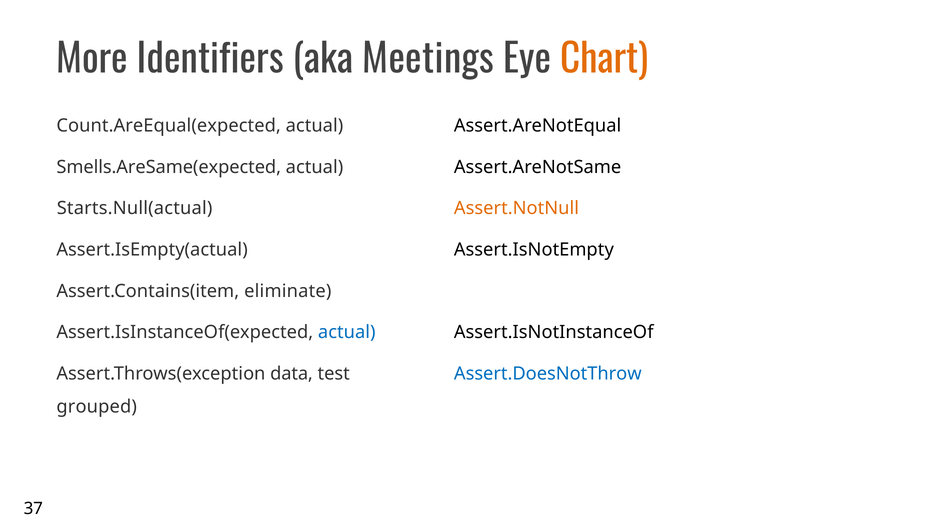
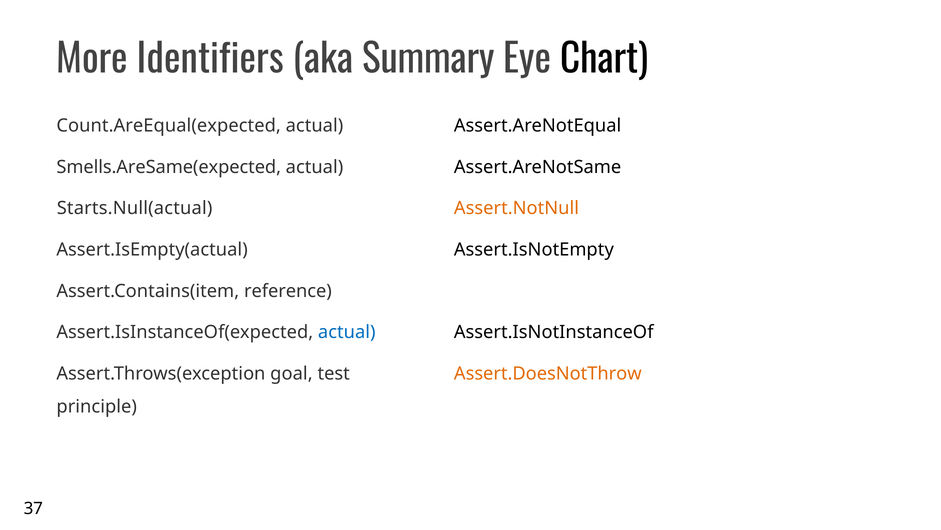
Meetings: Meetings -> Summary
Chart colour: orange -> black
eliminate: eliminate -> reference
data: data -> goal
Assert.DoesNotThrow colour: blue -> orange
grouped: grouped -> principle
